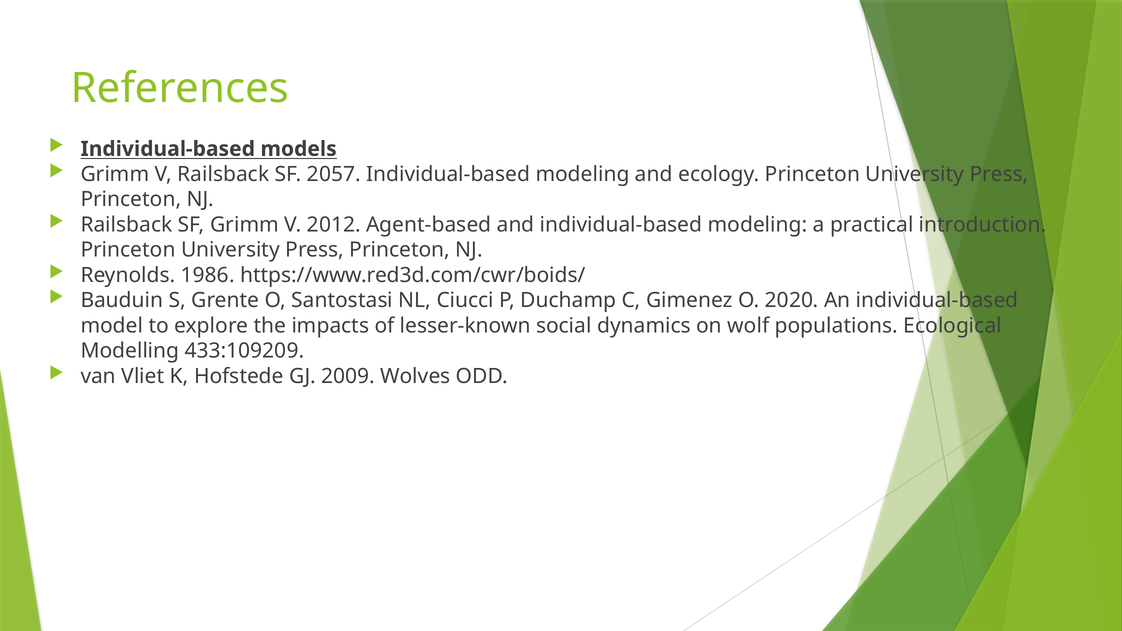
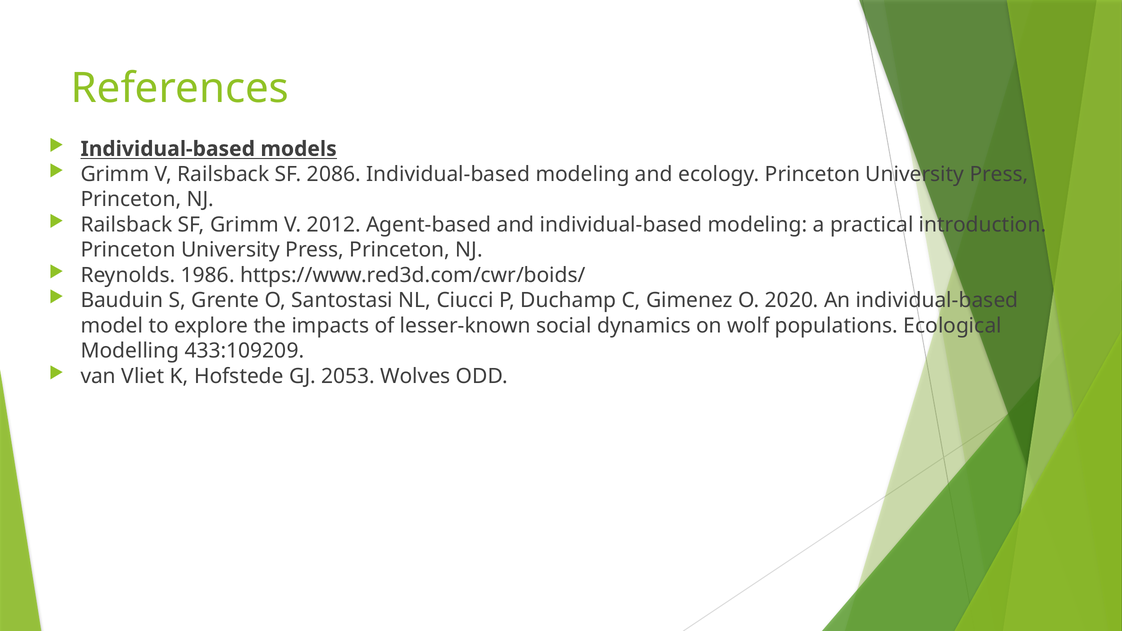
2057: 2057 -> 2086
2009: 2009 -> 2053
